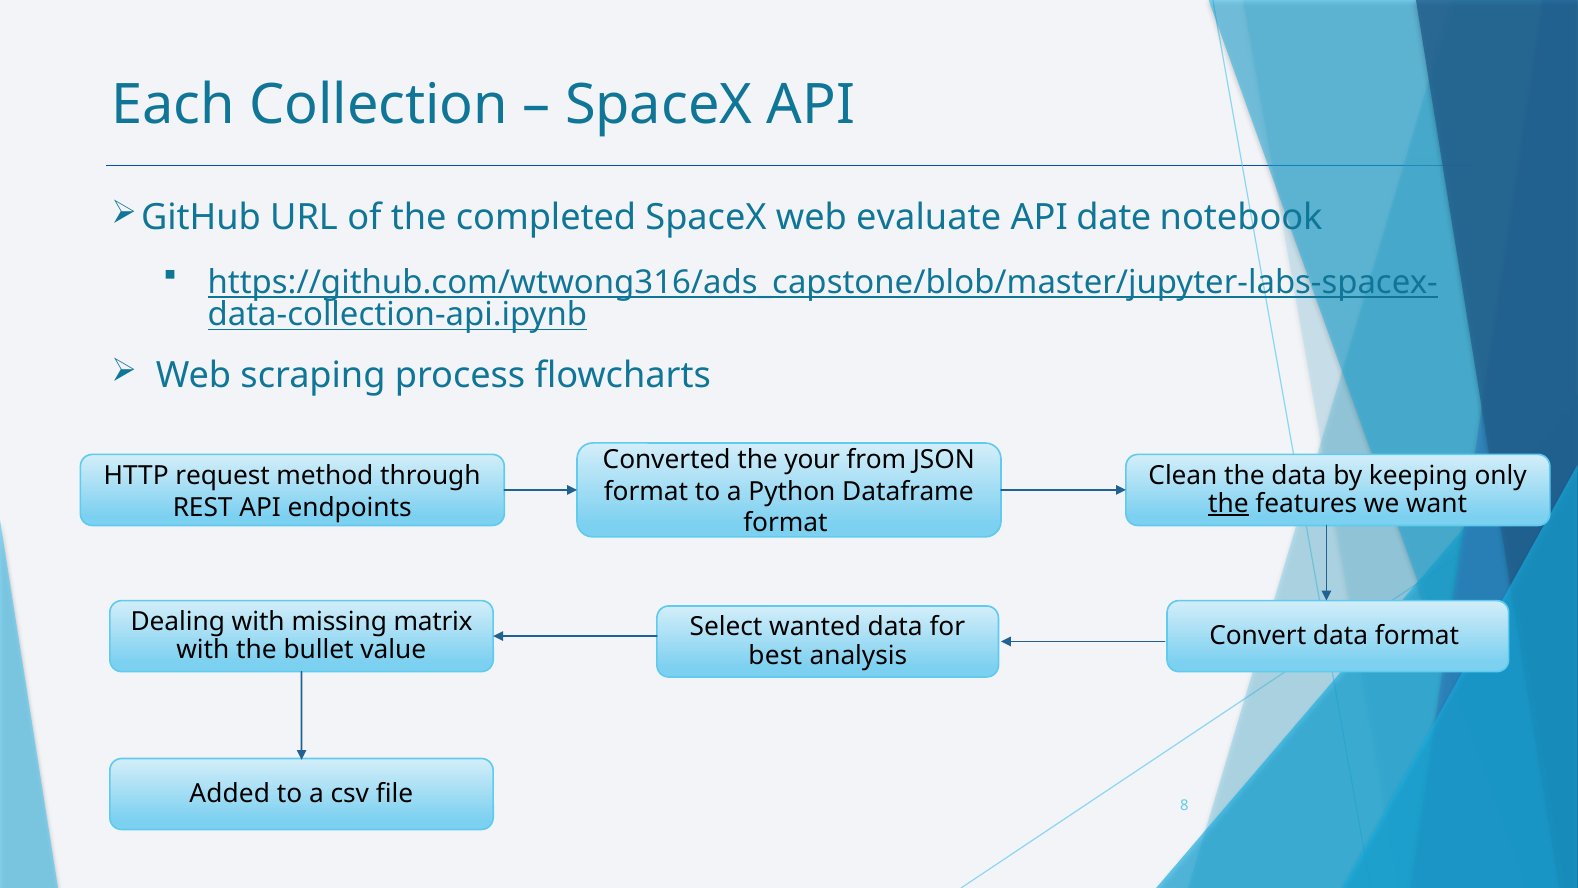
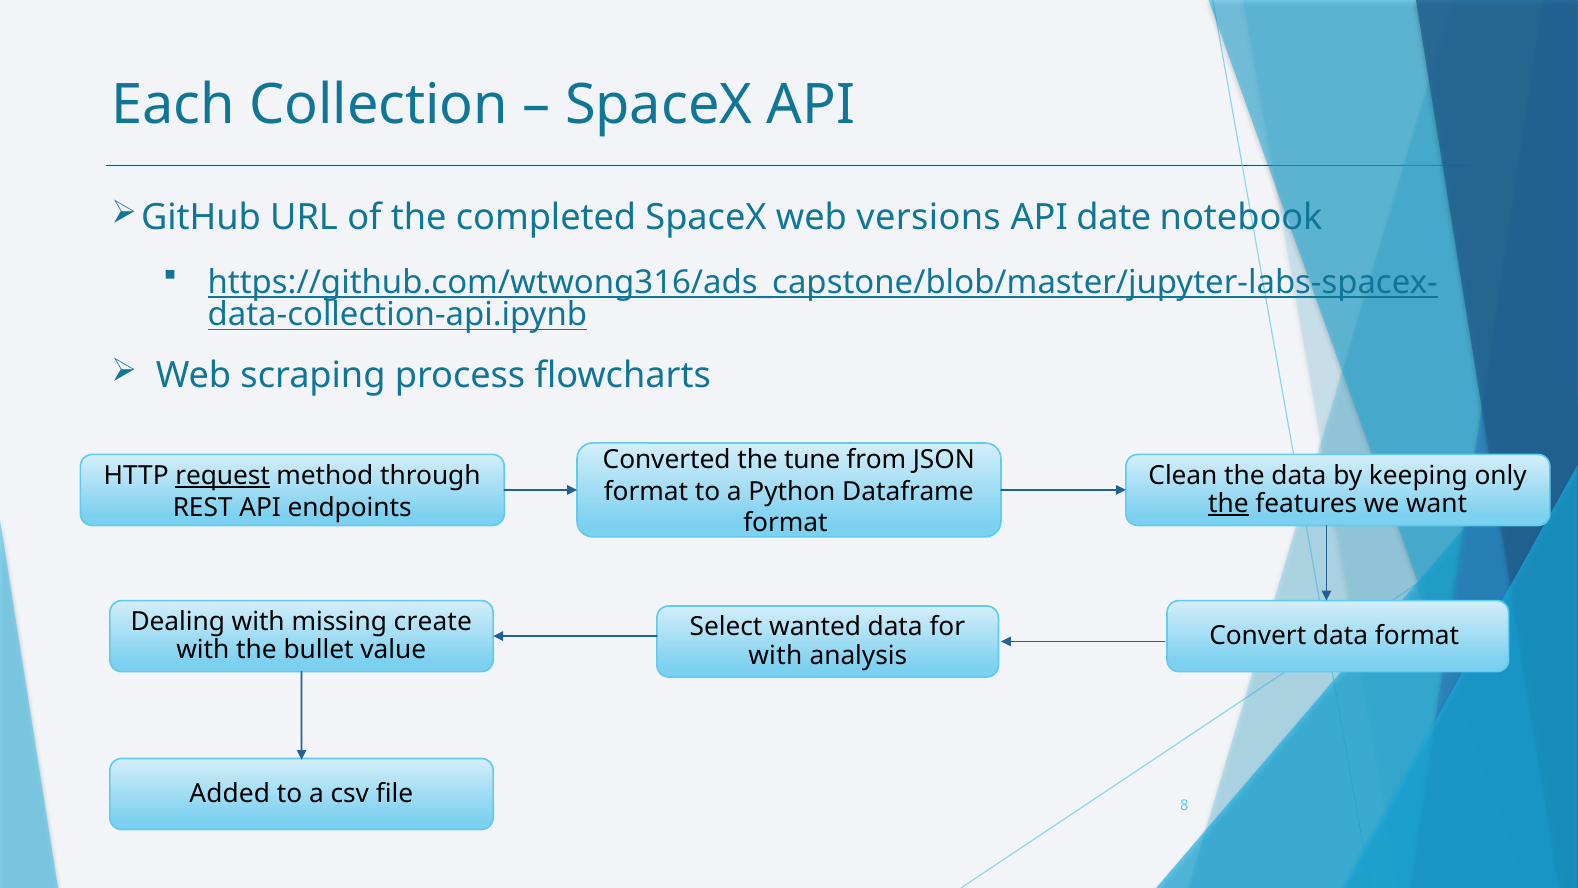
evaluate: evaluate -> versions
your: your -> tune
request underline: none -> present
matrix: matrix -> create
best at (775, 655): best -> with
